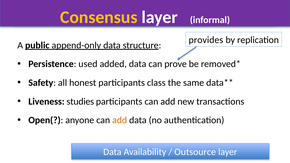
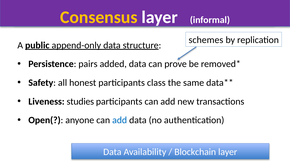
provides: provides -> schemes
used: used -> pairs
add at (120, 120) colour: orange -> blue
Outsource: Outsource -> Blockchain
